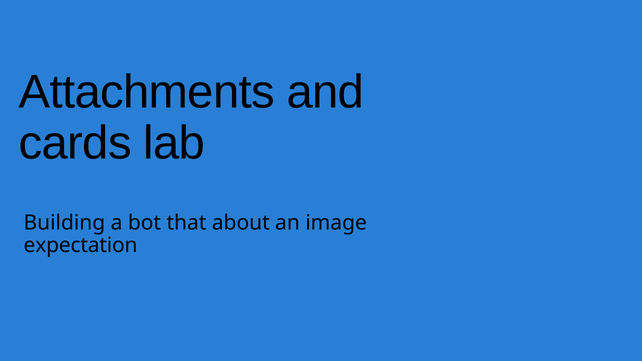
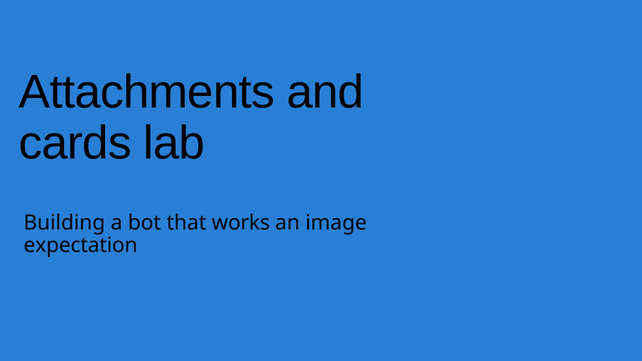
about: about -> works
